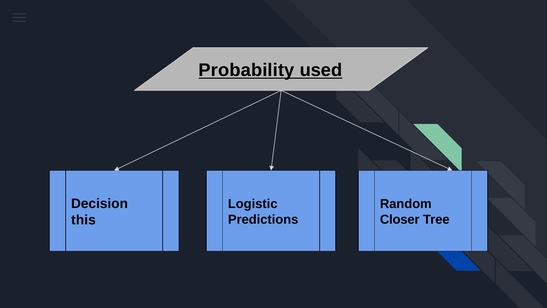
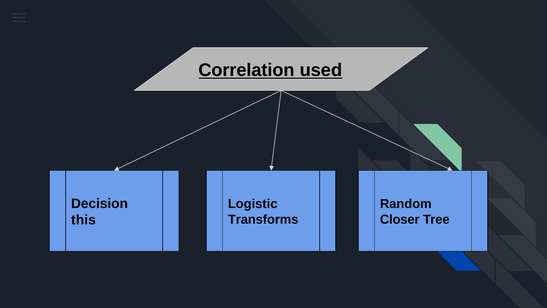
Probability: Probability -> Correlation
Predictions: Predictions -> Transforms
